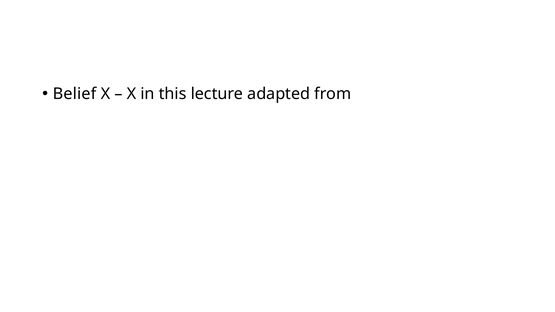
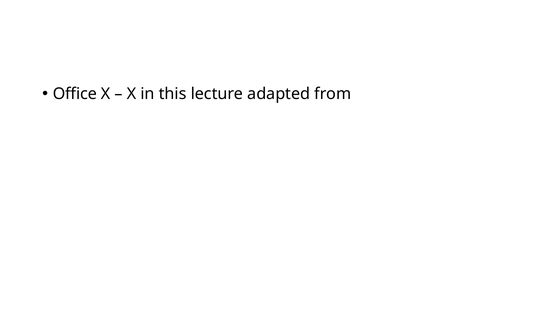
Belief: Belief -> Office
